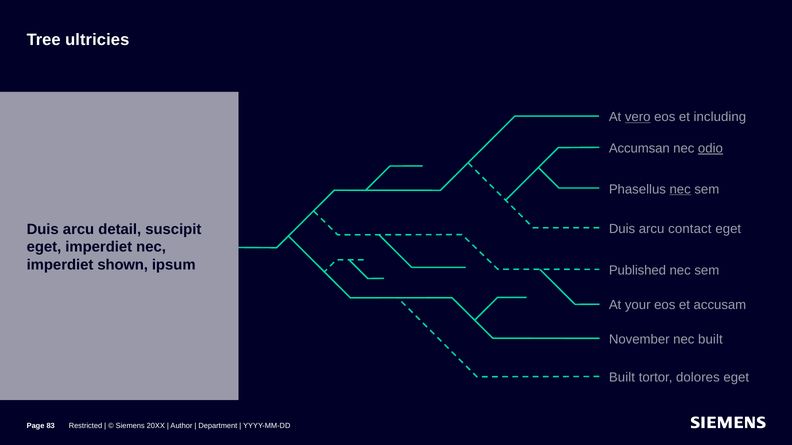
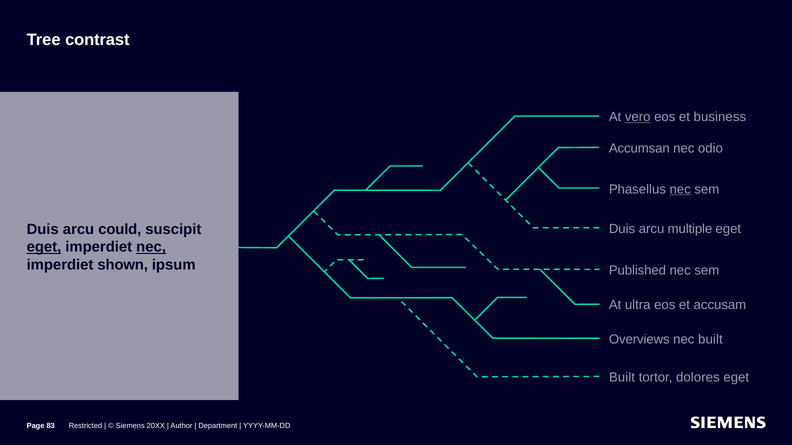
ultricies: ultricies -> contrast
including: including -> business
odio underline: present -> none
detail: detail -> could
contact: contact -> multiple
eget at (44, 247) underline: none -> present
nec at (151, 247) underline: none -> present
your: your -> ultra
November: November -> Overviews
